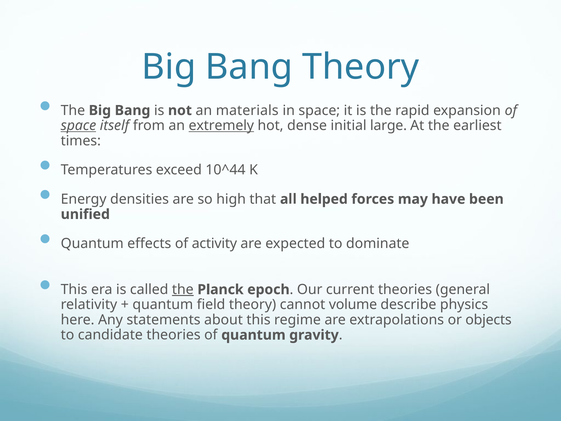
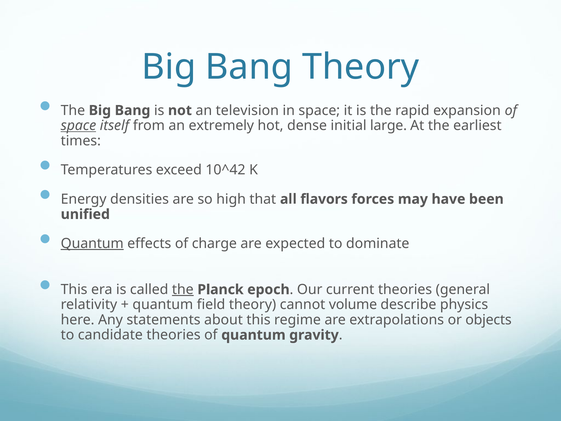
materials: materials -> television
extremely underline: present -> none
10^44: 10^44 -> 10^42
helped: helped -> flavors
Quantum at (92, 243) underline: none -> present
activity: activity -> charge
